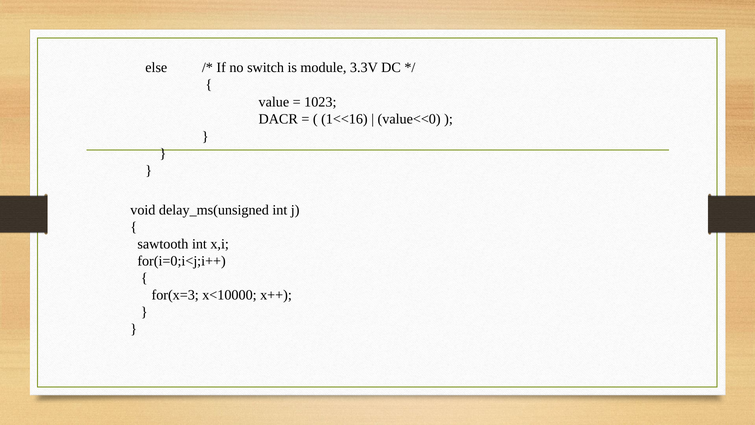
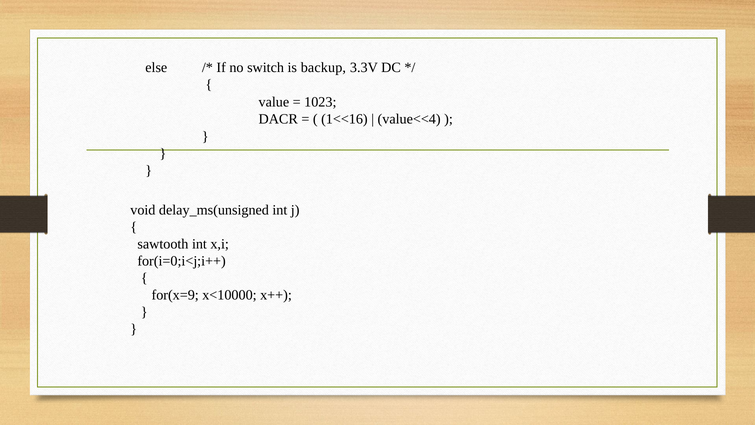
module: module -> backup
value<<0: value<<0 -> value<<4
for(x=3: for(x=3 -> for(x=9
